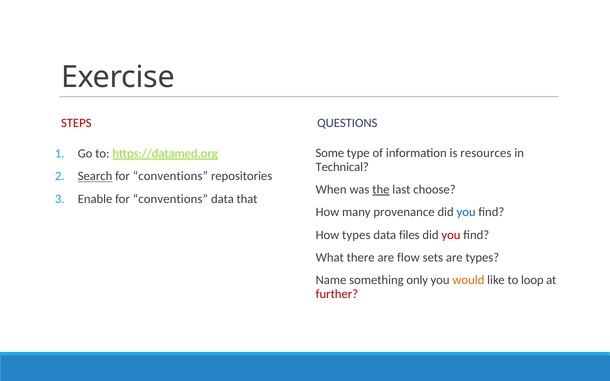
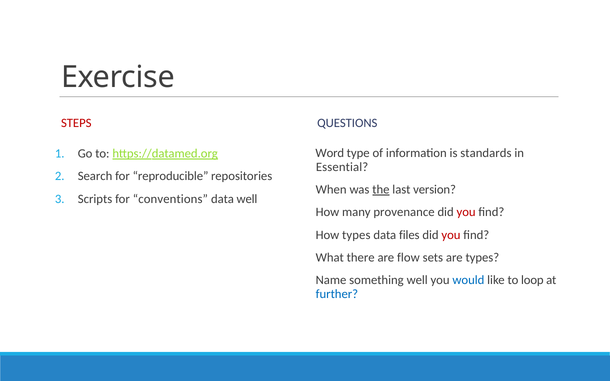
Some: Some -> Word
resources: resources -> standards
Technical: Technical -> Essential
Search underline: present -> none
conventions at (170, 176): conventions -> reproducible
choose: choose -> version
Enable: Enable -> Scripts
data that: that -> well
you at (466, 212) colour: blue -> red
something only: only -> well
would colour: orange -> blue
further colour: red -> blue
